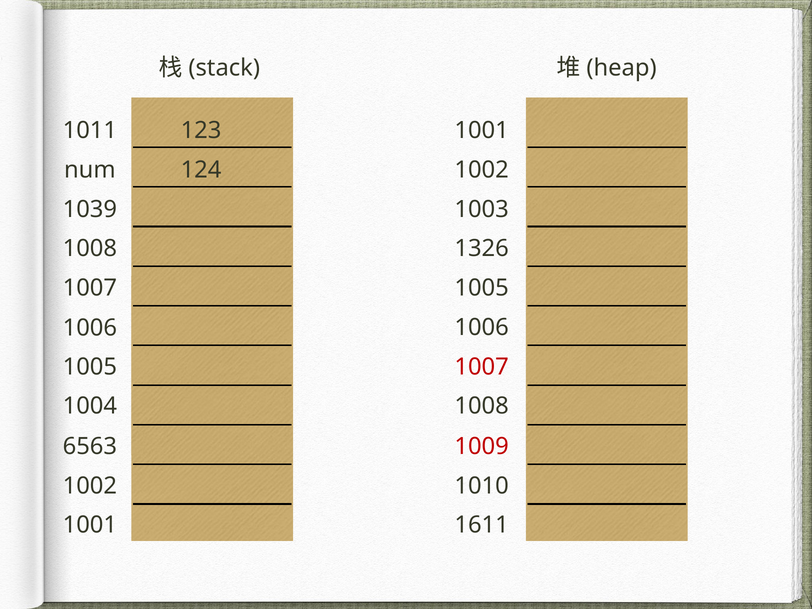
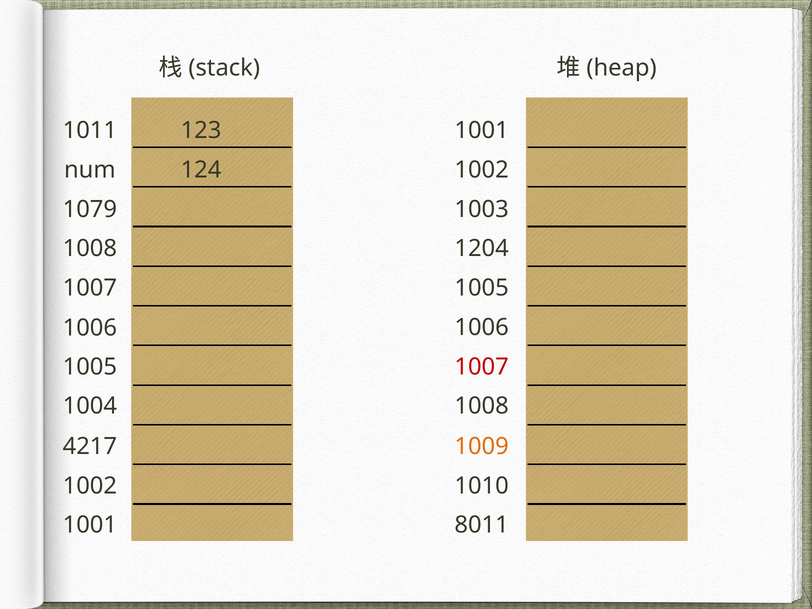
1039: 1039 -> 1079
1326: 1326 -> 1204
1009 colour: red -> orange
6563: 6563 -> 4217
1611: 1611 -> 8011
